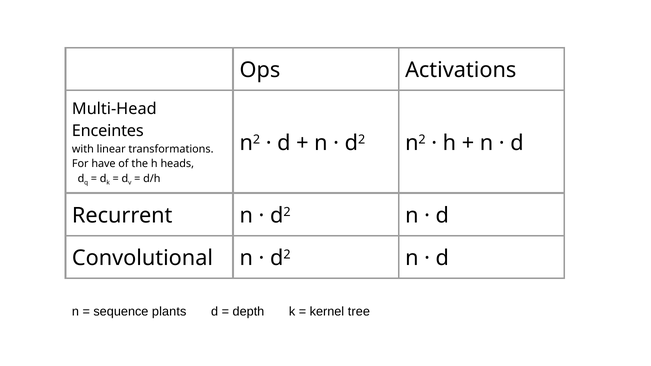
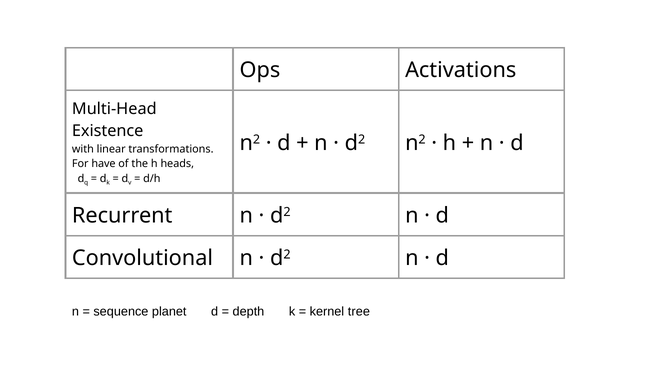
Enceintes: Enceintes -> Existence
plants: plants -> planet
